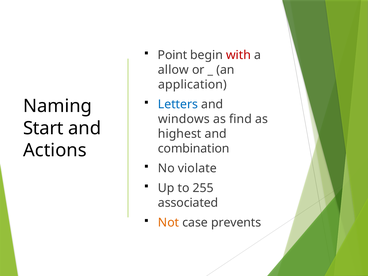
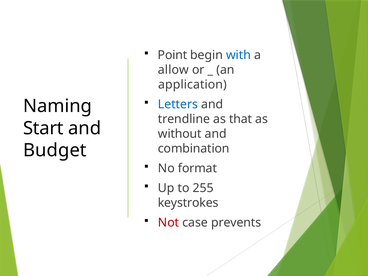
with colour: red -> blue
windows: windows -> trendline
find: find -> that
highest: highest -> without
Actions: Actions -> Budget
violate: violate -> format
associated: associated -> keystrokes
Not colour: orange -> red
